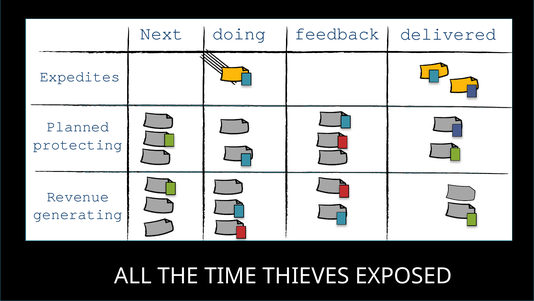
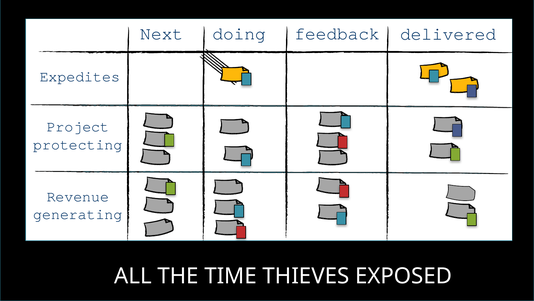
Planned: Planned -> Project
